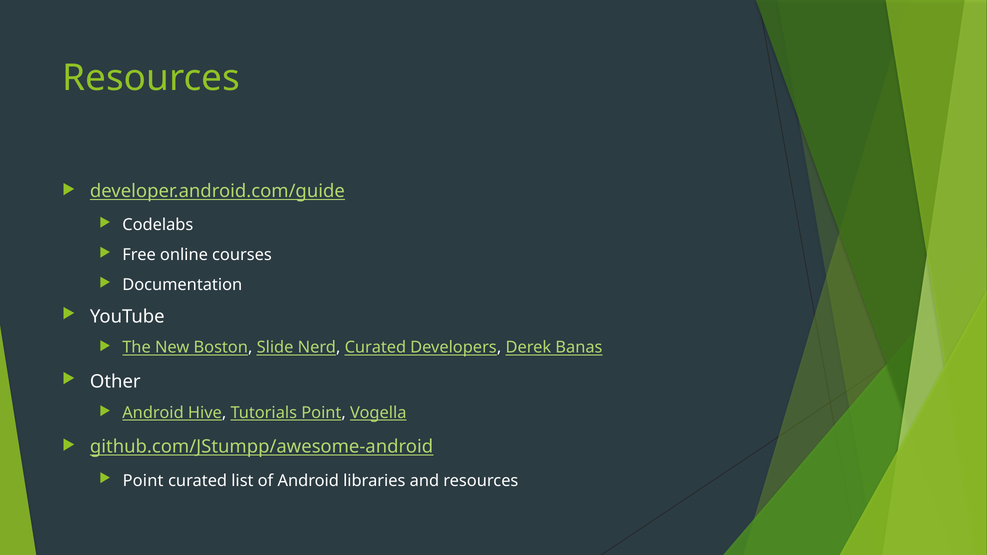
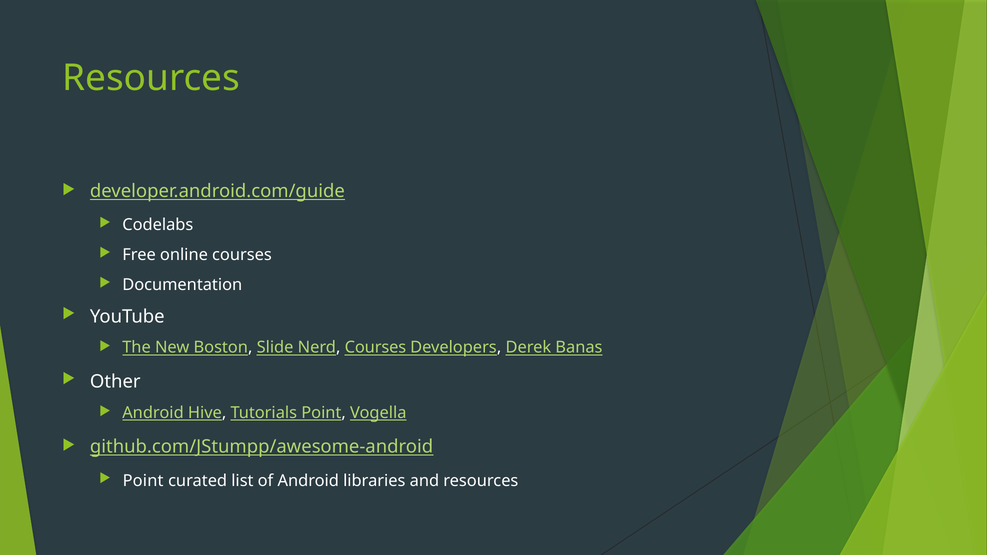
Nerd Curated: Curated -> Courses
